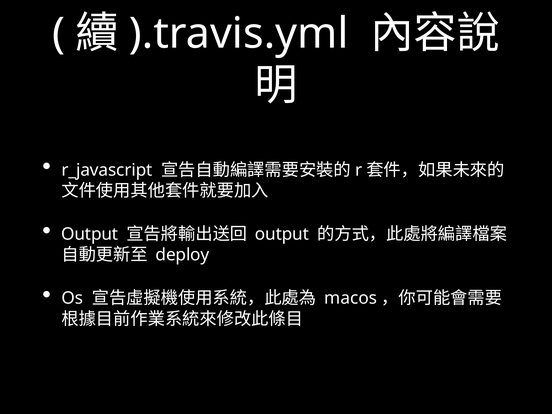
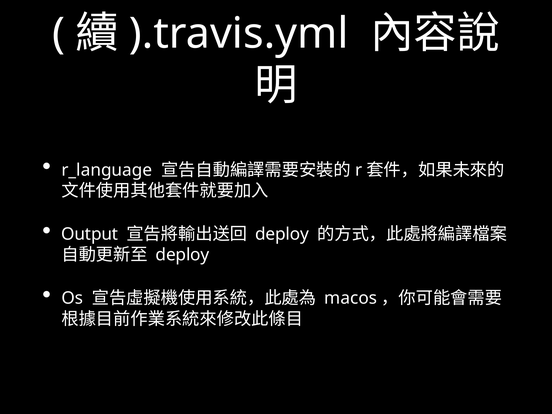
r_javascript: r_javascript -> r_language
output at (282, 234): output -> deploy
